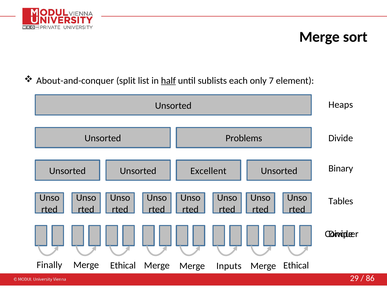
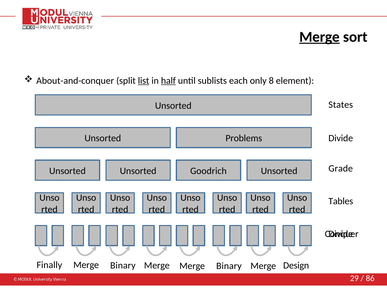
Merge at (320, 37) underline: none -> present
list underline: none -> present
7: 7 -> 8
Heaps: Heaps -> States
Binary: Binary -> Grade
Excellent: Excellent -> Goodrich
Ethical at (123, 266): Ethical -> Binary
Merge Merge Inputs: Inputs -> Binary
Ethical at (296, 266): Ethical -> Design
